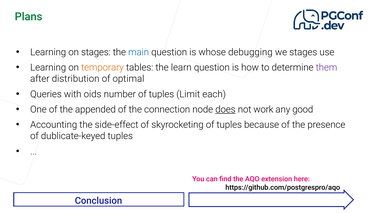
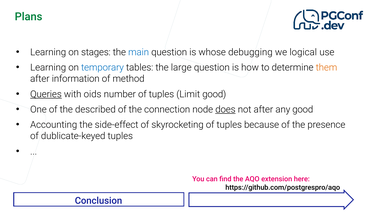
we stages: stages -> logical
temporary colour: orange -> blue
learn: learn -> large
them colour: purple -> orange
distribution: distribution -> information
optimal: optimal -> method
Queries underline: none -> present
Limit each: each -> good
appended: appended -> described
not work: work -> after
